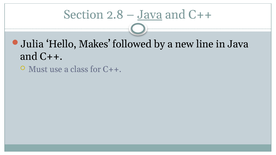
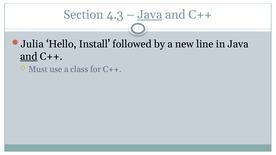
2.8: 2.8 -> 4.3
Makes: Makes -> Install
and at (29, 57) underline: none -> present
